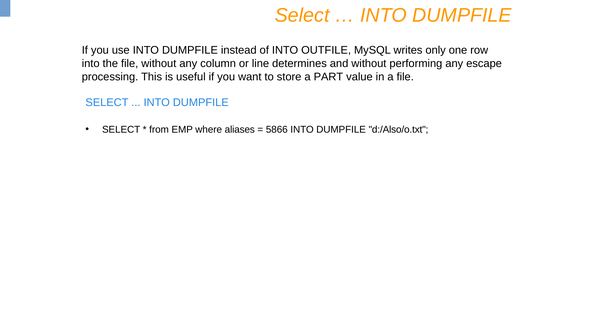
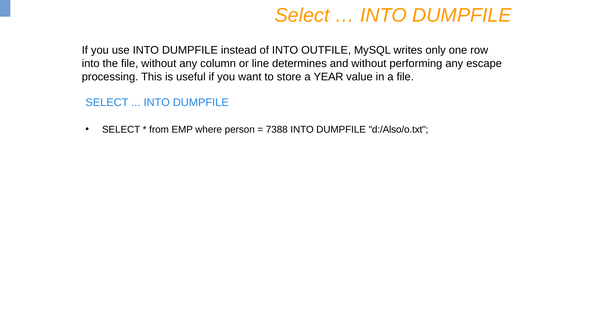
PART: PART -> YEAR
aliases: aliases -> person
5866: 5866 -> 7388
